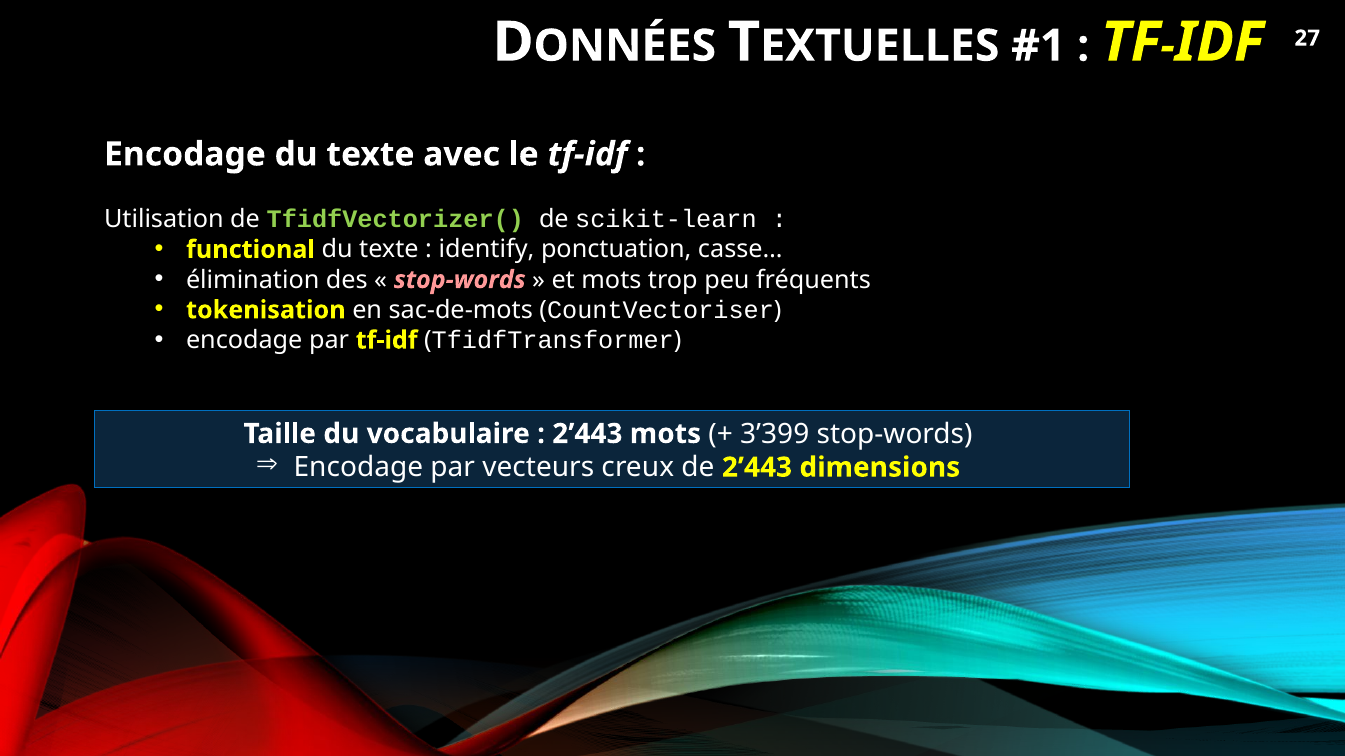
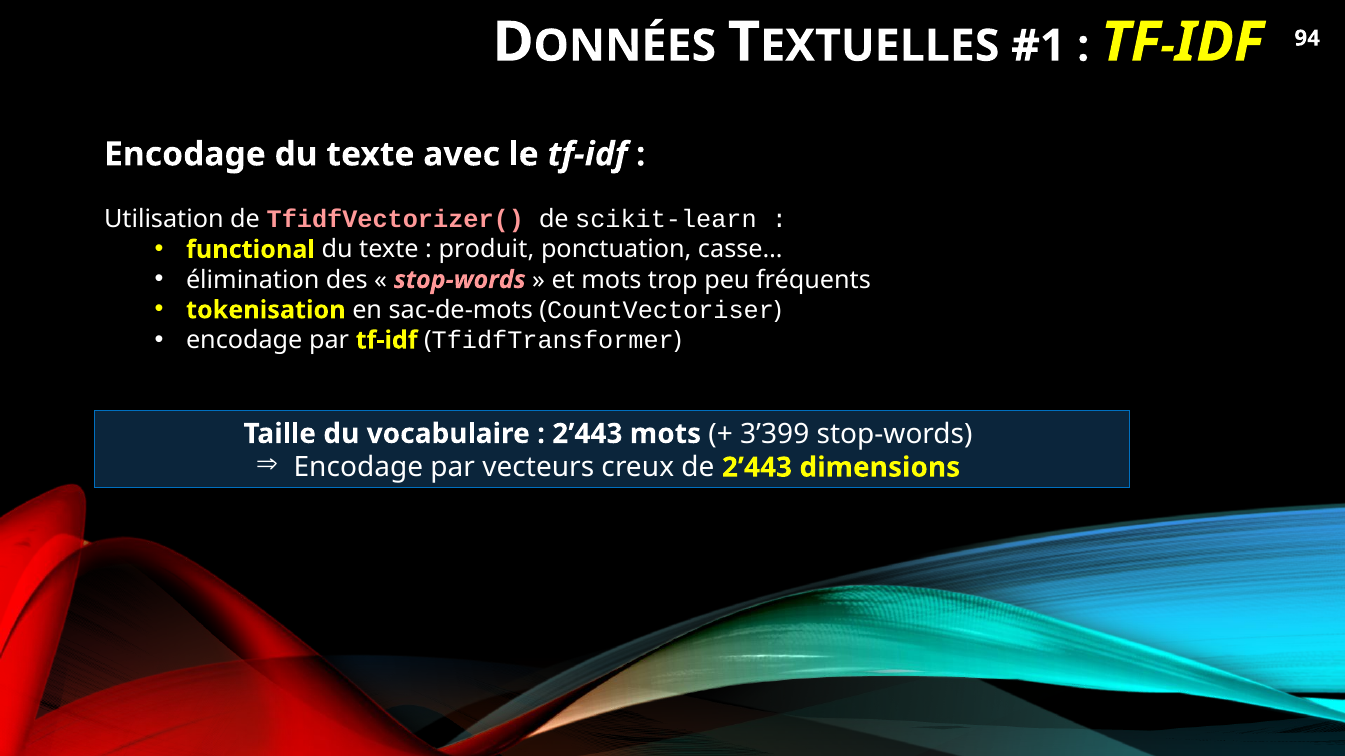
27: 27 -> 94
TfidfVectorizer( colour: light green -> pink
identify: identify -> produit
